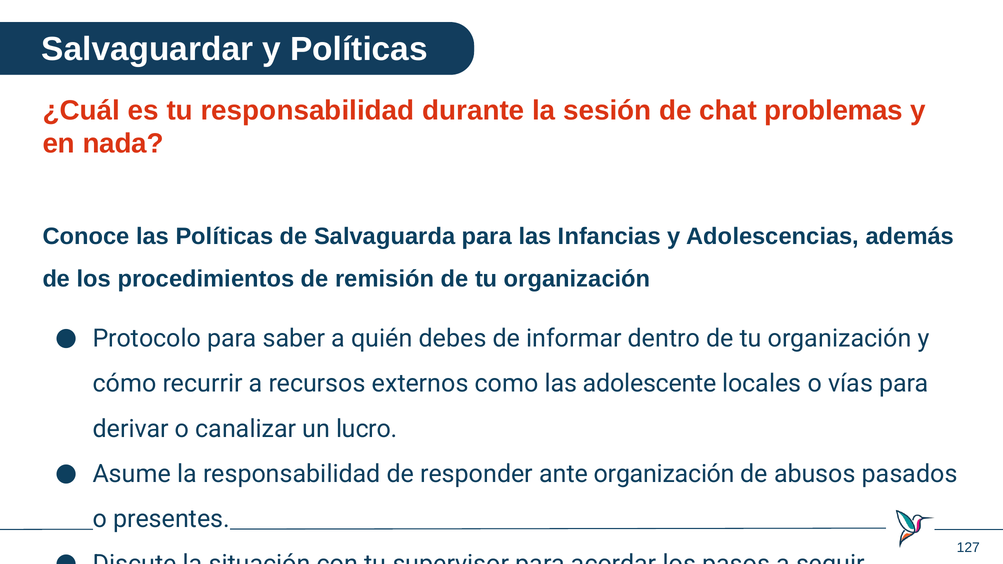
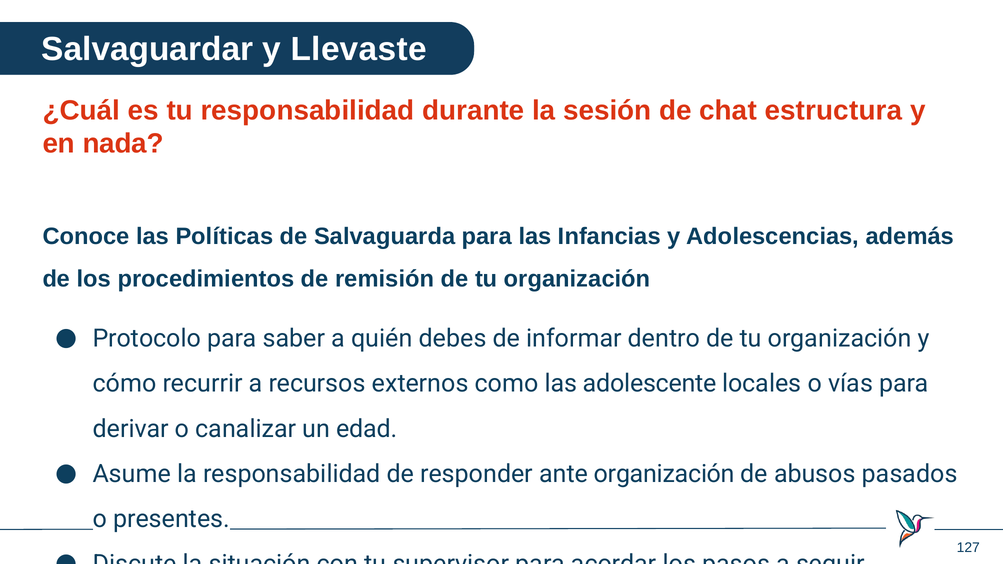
y Políticas: Políticas -> Llevaste
problemas: problemas -> estructura
lucro: lucro -> edad
